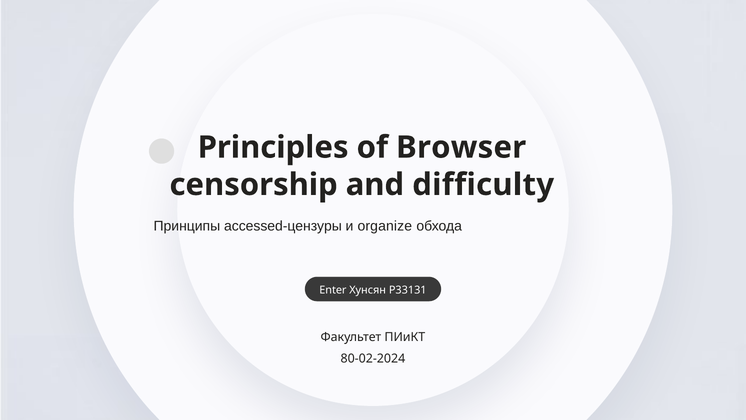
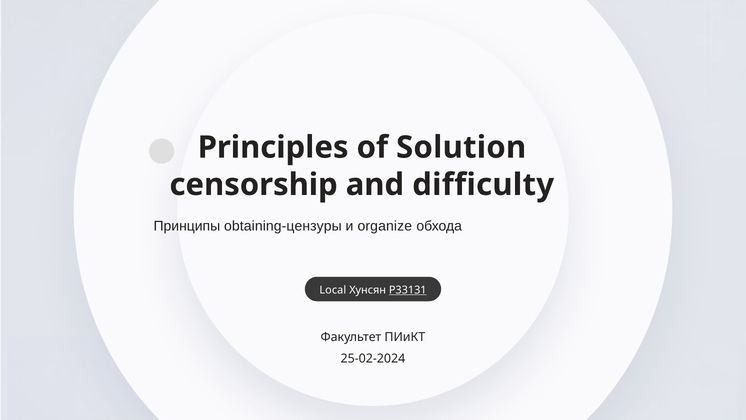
Browser: Browser -> Solution
accessed-цензуры: accessed-цензуры -> obtaining-цензуры
Enter: Enter -> Local
P33131 underline: none -> present
80-02-2024: 80-02-2024 -> 25-02-2024
